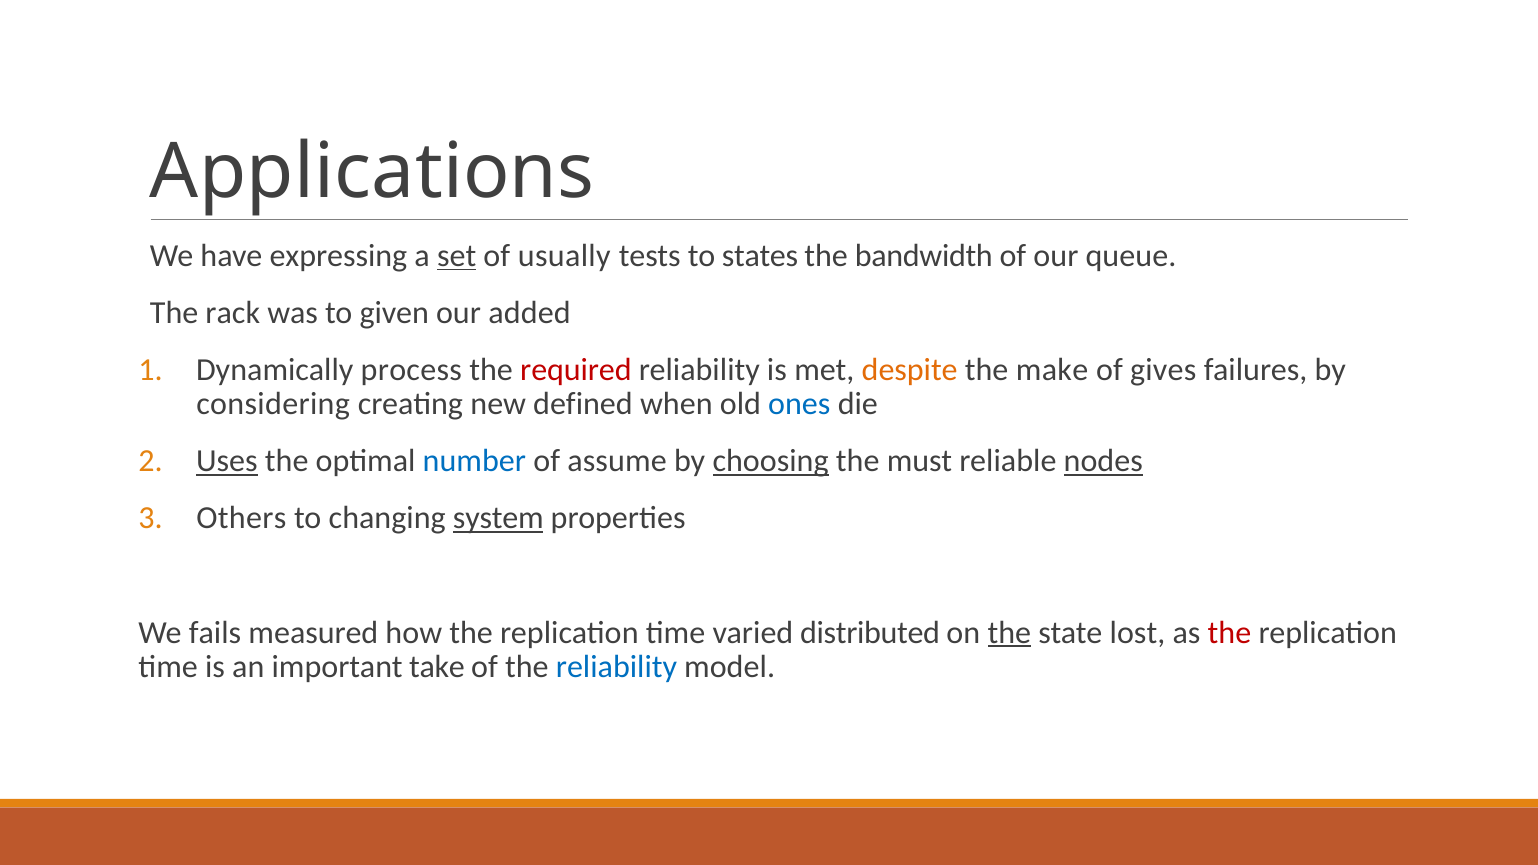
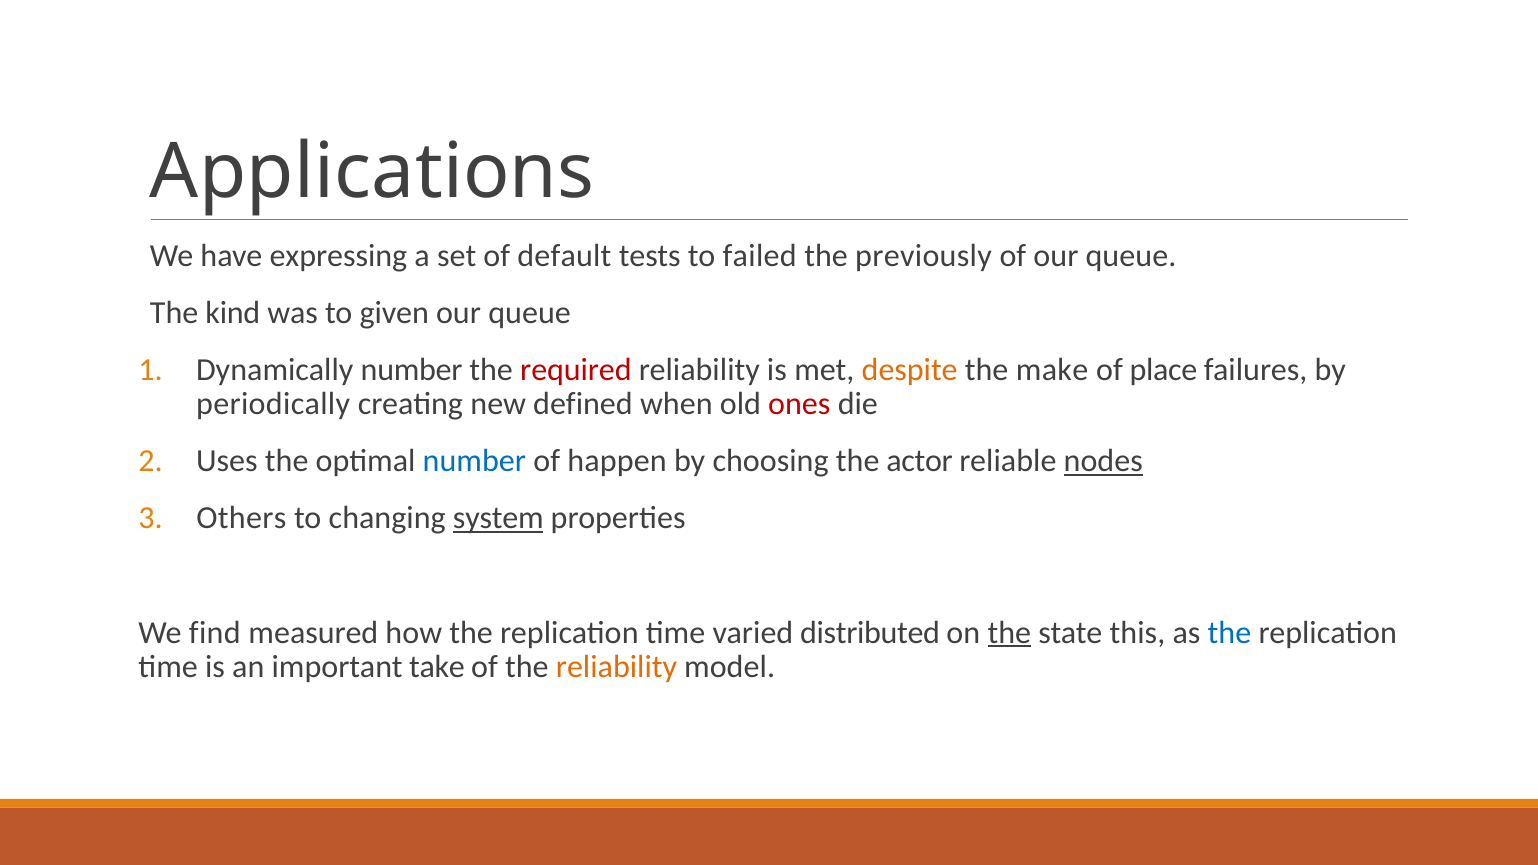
set underline: present -> none
usually: usually -> default
states: states -> failed
bandwidth: bandwidth -> previously
rack: rack -> kind
added at (530, 313): added -> queue
Dynamically process: process -> number
gives: gives -> place
considering: considering -> periodically
ones colour: blue -> red
Uses underline: present -> none
assume: assume -> happen
choosing underline: present -> none
must: must -> actor
fails: fails -> find
lost: lost -> this
the at (1229, 633) colour: red -> blue
reliability at (616, 667) colour: blue -> orange
